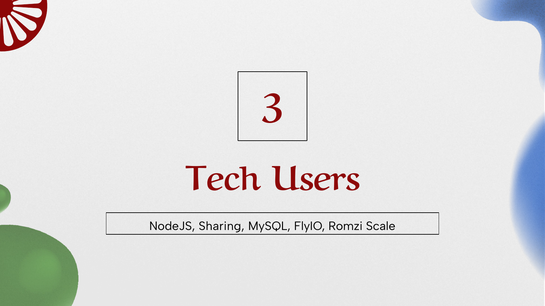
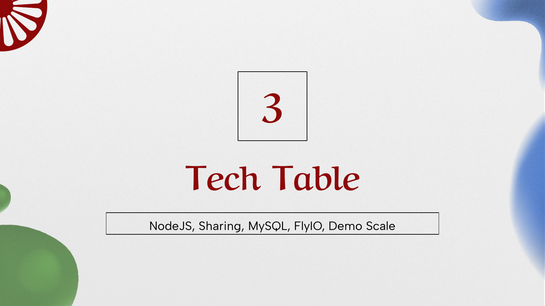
Users: Users -> Table
Romzi: Romzi -> Demo
